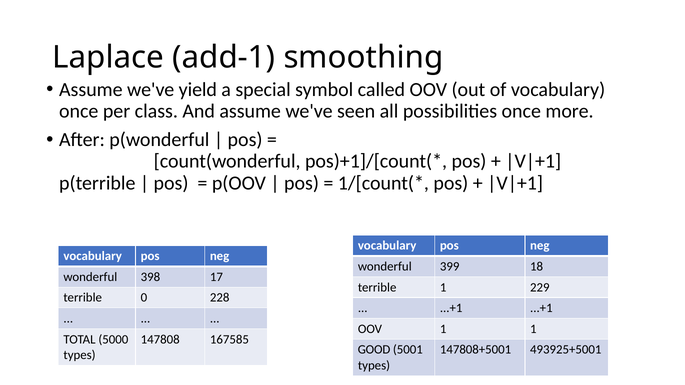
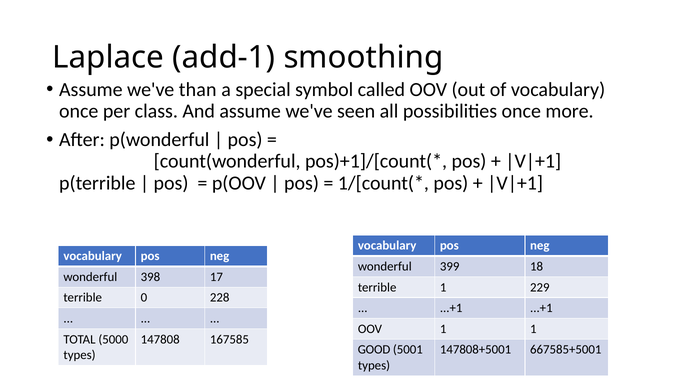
yield: yield -> than
493925+5001: 493925+5001 -> 667585+5001
